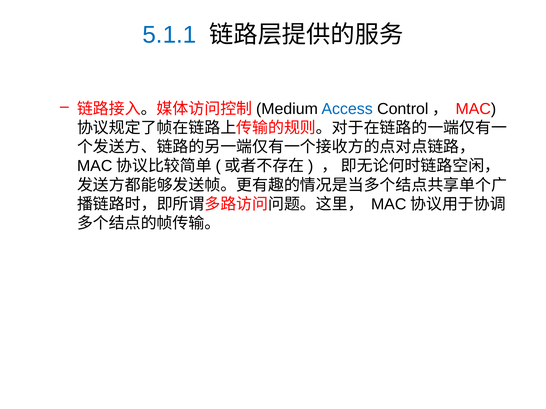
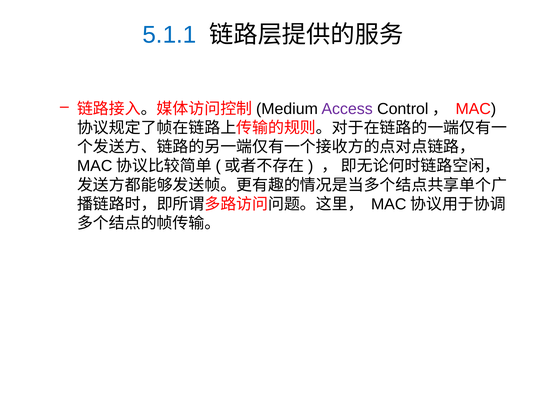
Access colour: blue -> purple
